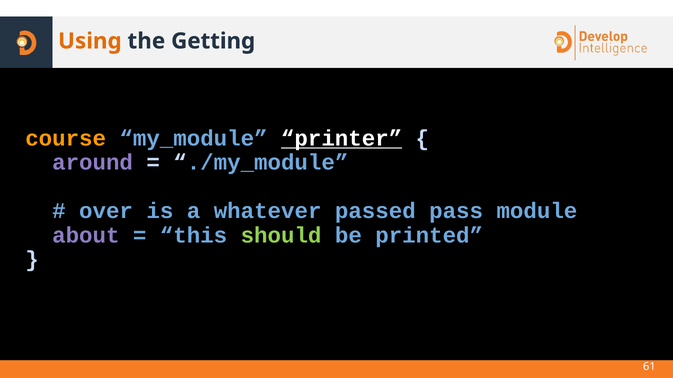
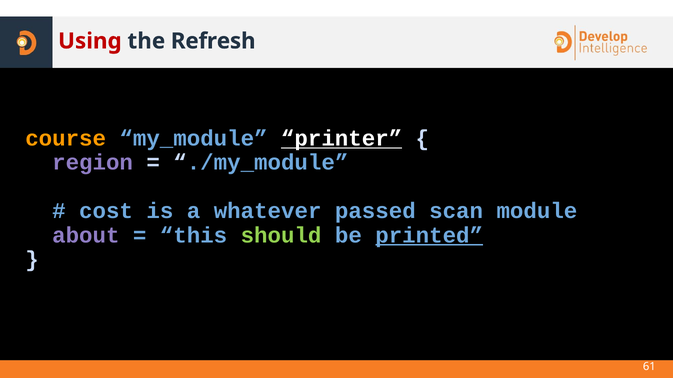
Using colour: orange -> red
Getting: Getting -> Refresh
around: around -> region
over: over -> cost
pass: pass -> scan
printed underline: none -> present
